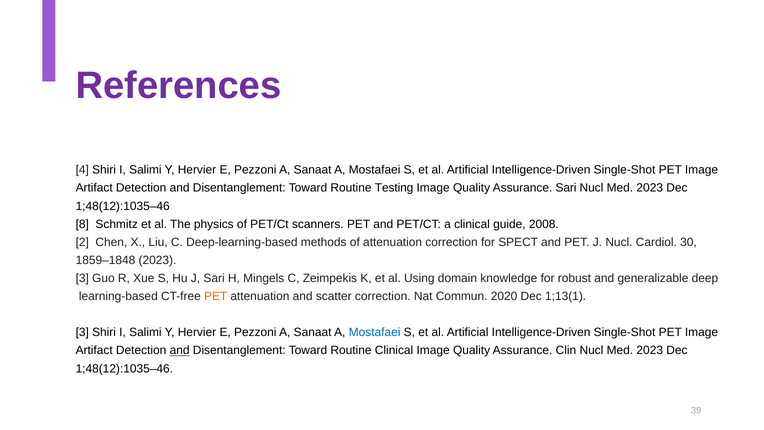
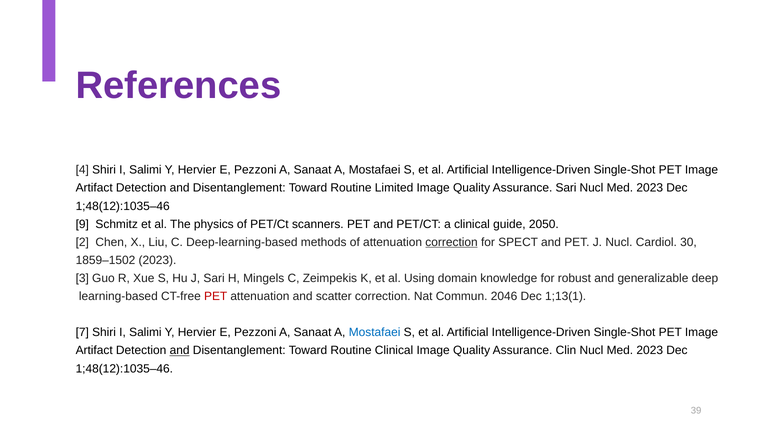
Testing: Testing -> Limited
8: 8 -> 9
2008: 2008 -> 2050
correction at (452, 242) underline: none -> present
1859–1848: 1859–1848 -> 1859–1502
PET at (216, 296) colour: orange -> red
2020: 2020 -> 2046
3 at (82, 332): 3 -> 7
